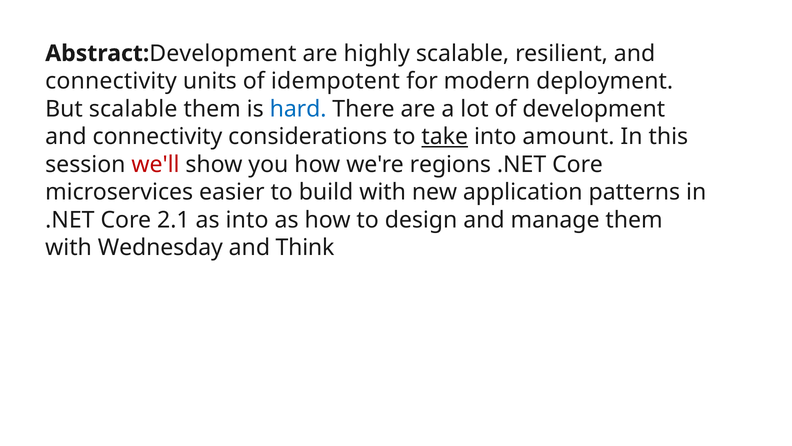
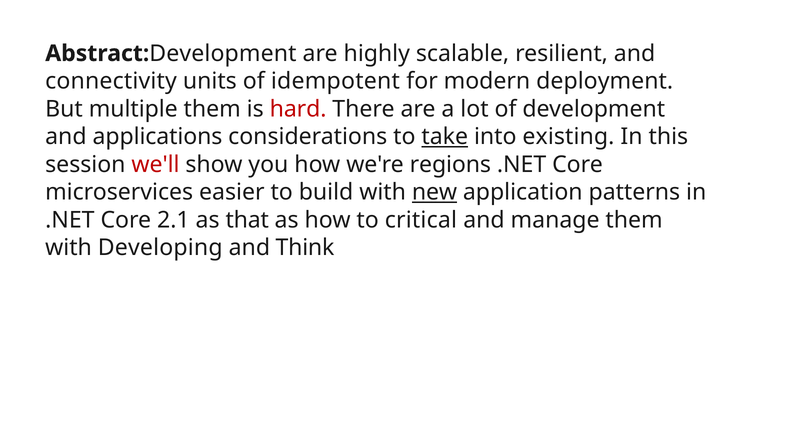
But scalable: scalable -> multiple
hard colour: blue -> red
connectivity at (157, 137): connectivity -> applications
amount: amount -> existing
new underline: none -> present
as into: into -> that
design: design -> critical
Wednesday: Wednesday -> Developing
